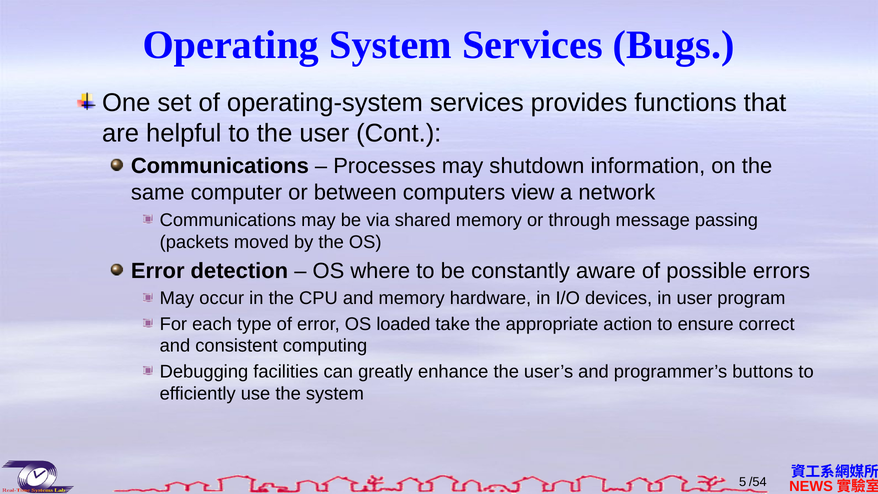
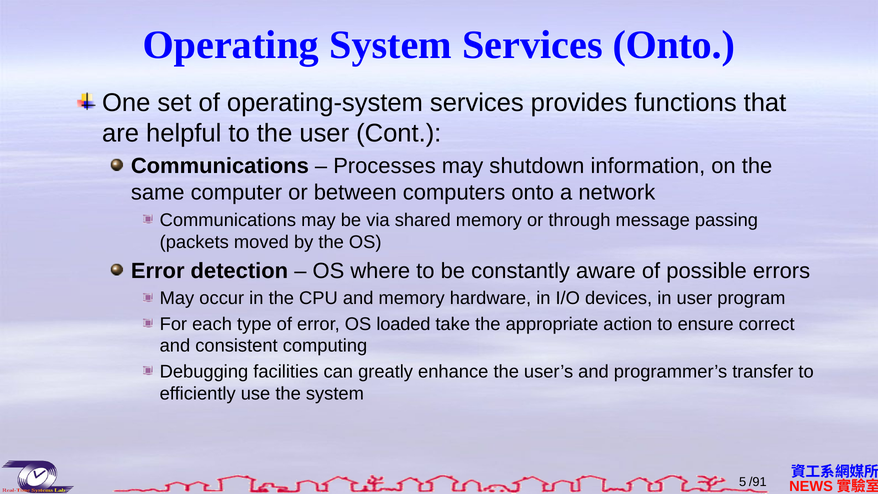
Services Bugs: Bugs -> Onto
computers view: view -> onto
buttons: buttons -> transfer
/54: /54 -> /91
